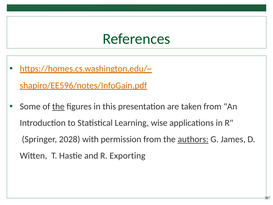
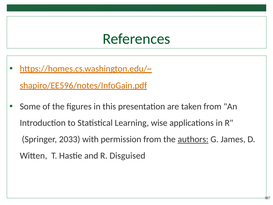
the at (58, 106) underline: present -> none
2028: 2028 -> 2033
Exporting: Exporting -> Disguised
